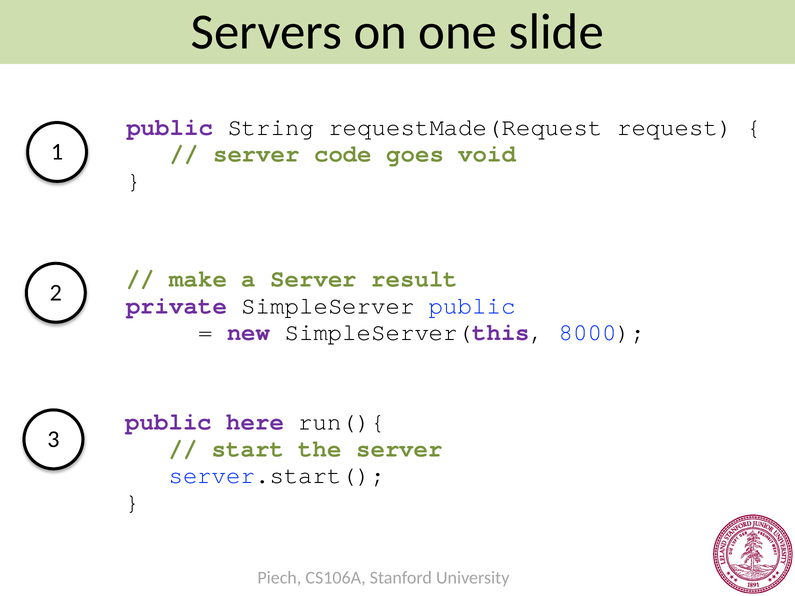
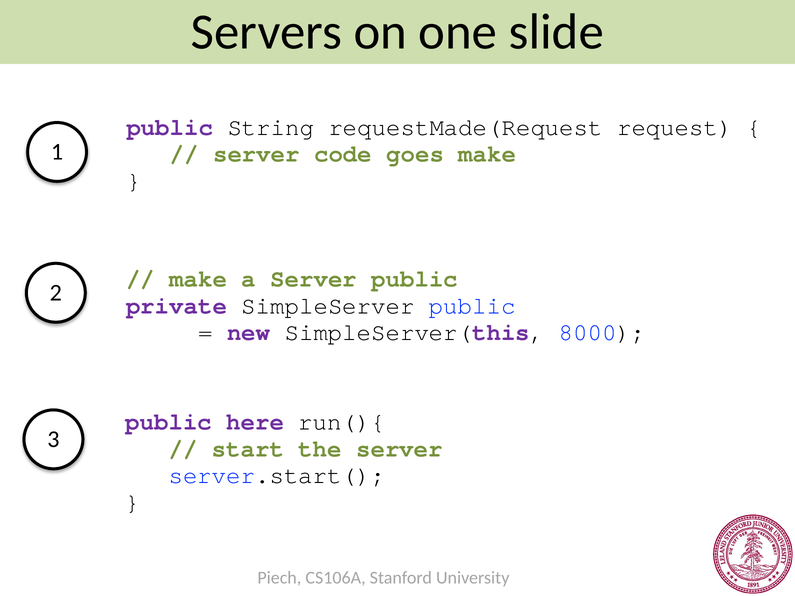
goes void: void -> make
Server result: result -> public
